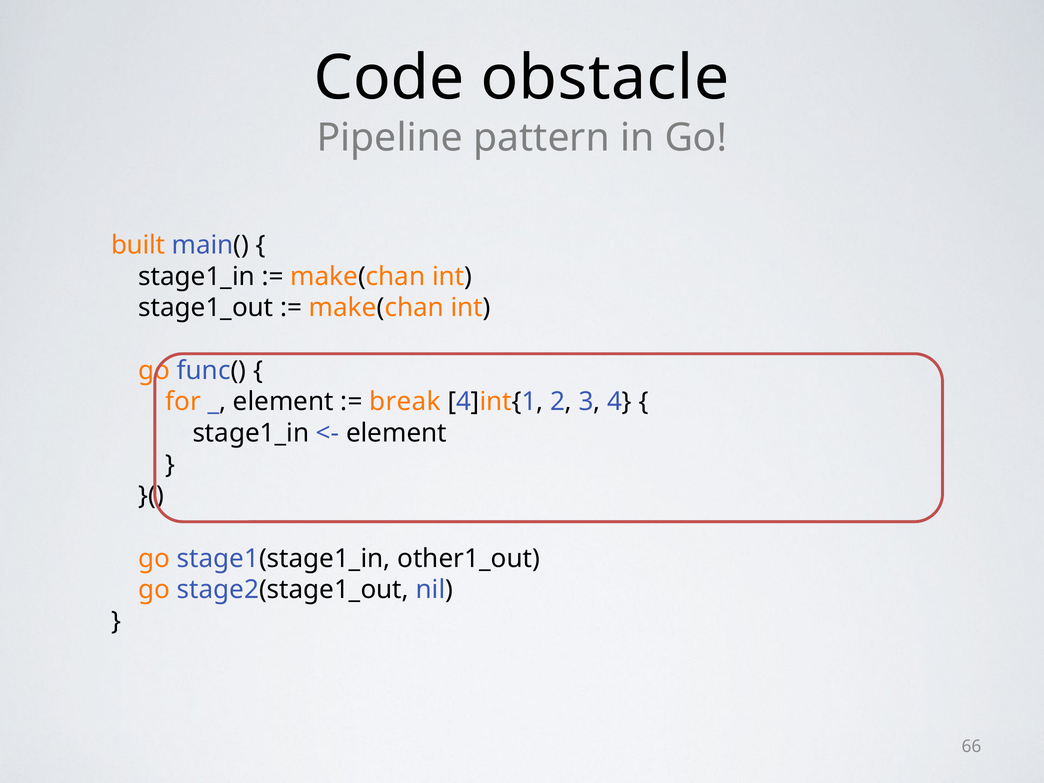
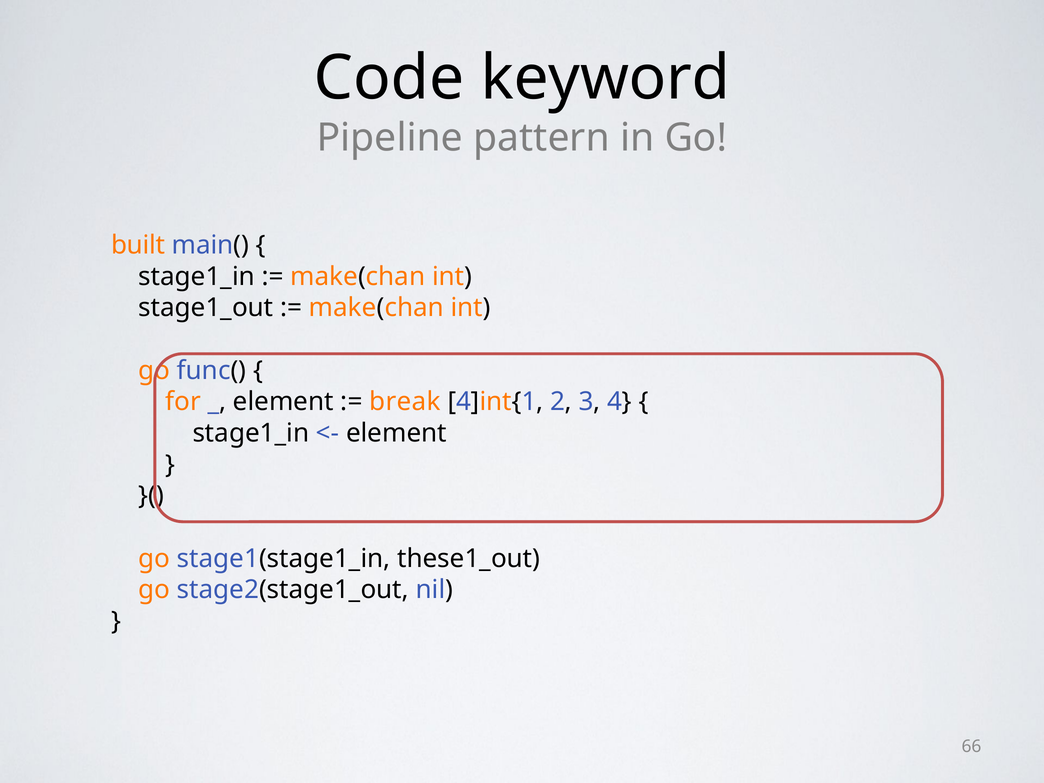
obstacle: obstacle -> keyword
other1_out: other1_out -> these1_out
